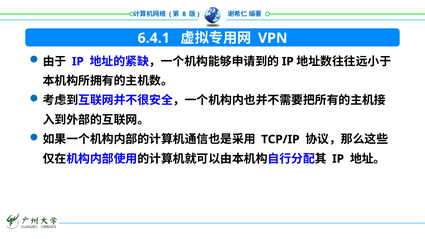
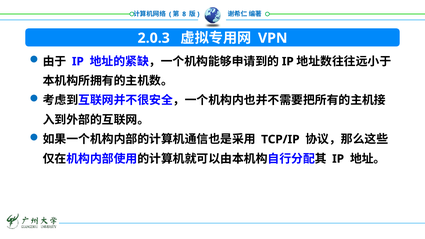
6.4.1: 6.4.1 -> 2.0.3
